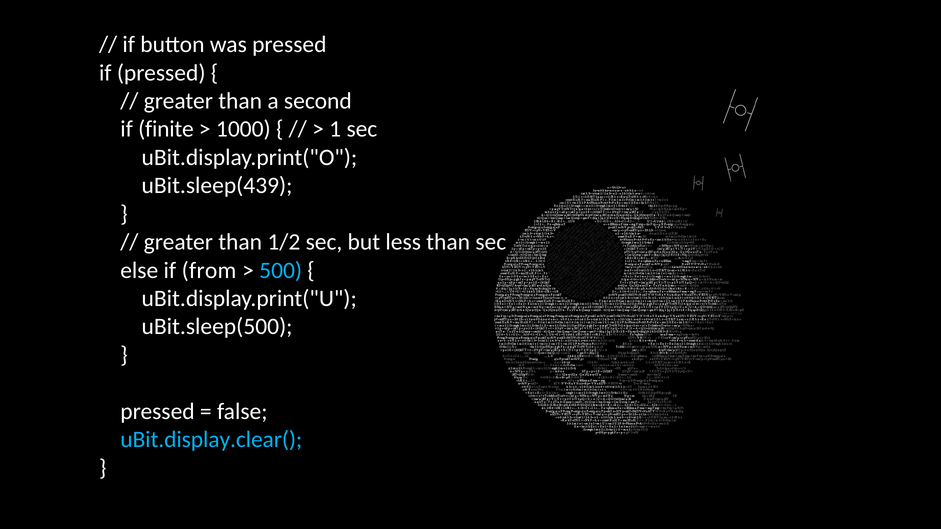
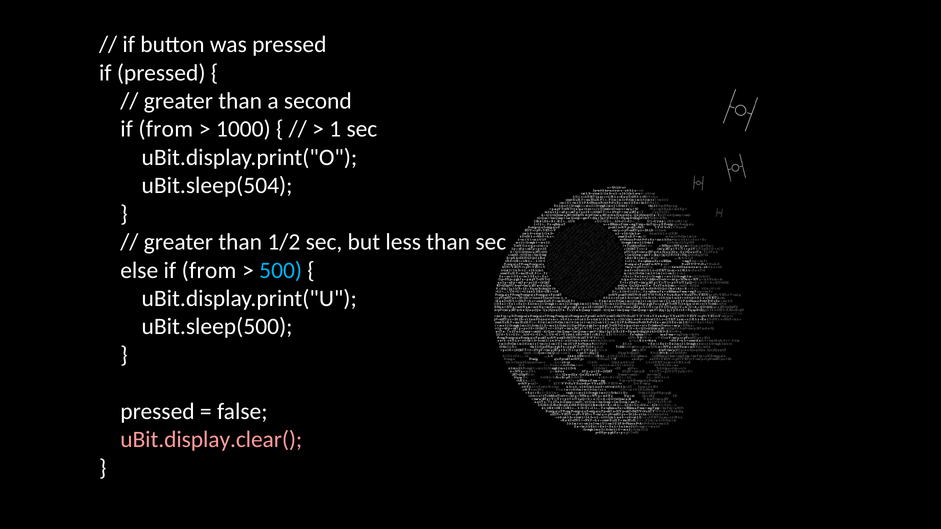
finite at (166, 129): finite -> from
uBit.sleep(439: uBit.sleep(439 -> uBit.sleep(504
uBit.display.clear( colour: light blue -> pink
